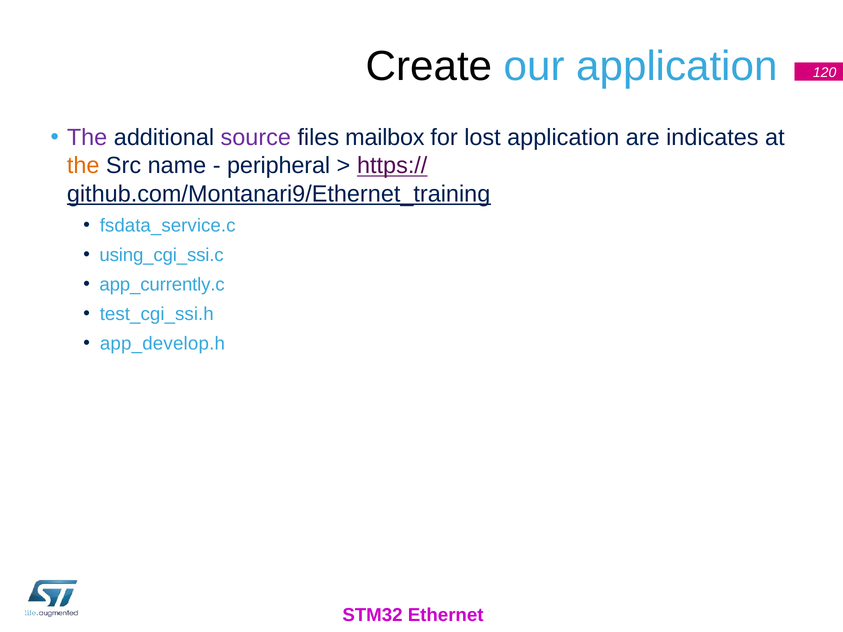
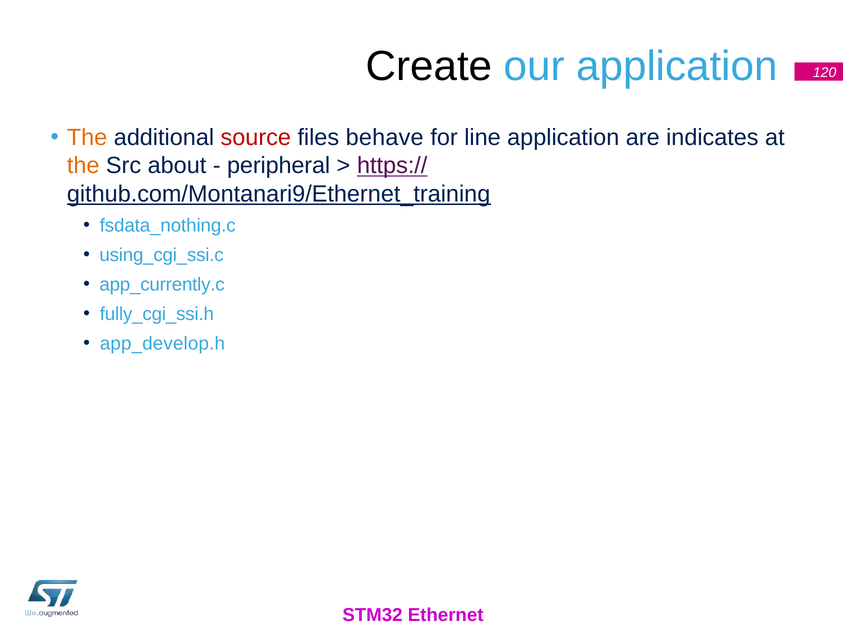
The at (87, 138) colour: purple -> orange
source colour: purple -> red
mailbox: mailbox -> behave
lost: lost -> line
name: name -> about
fsdata_service.c: fsdata_service.c -> fsdata_nothing.c
test_cgi_ssi.h: test_cgi_ssi.h -> fully_cgi_ssi.h
